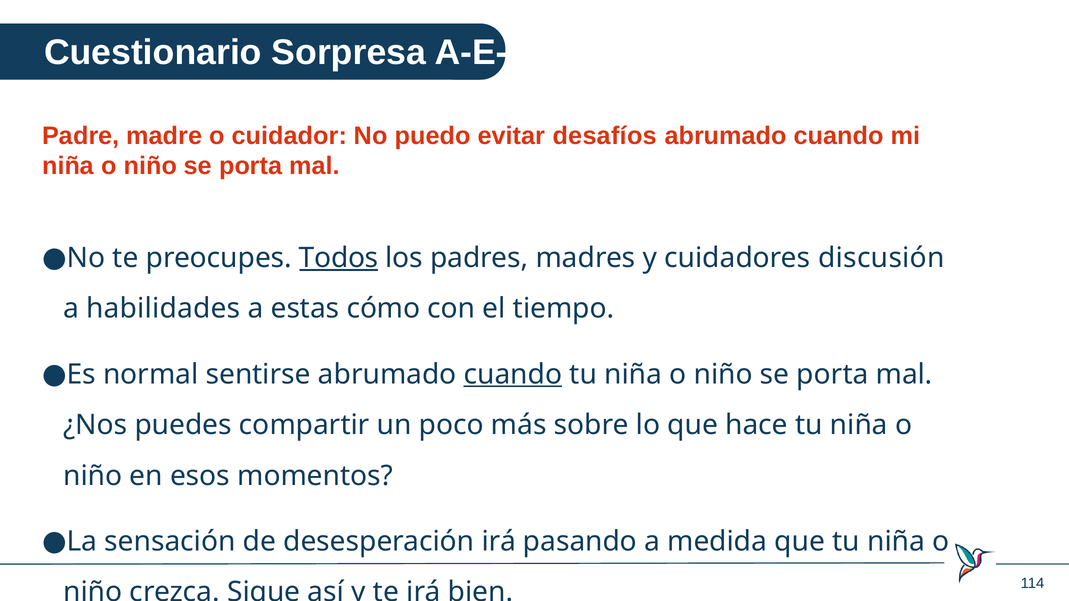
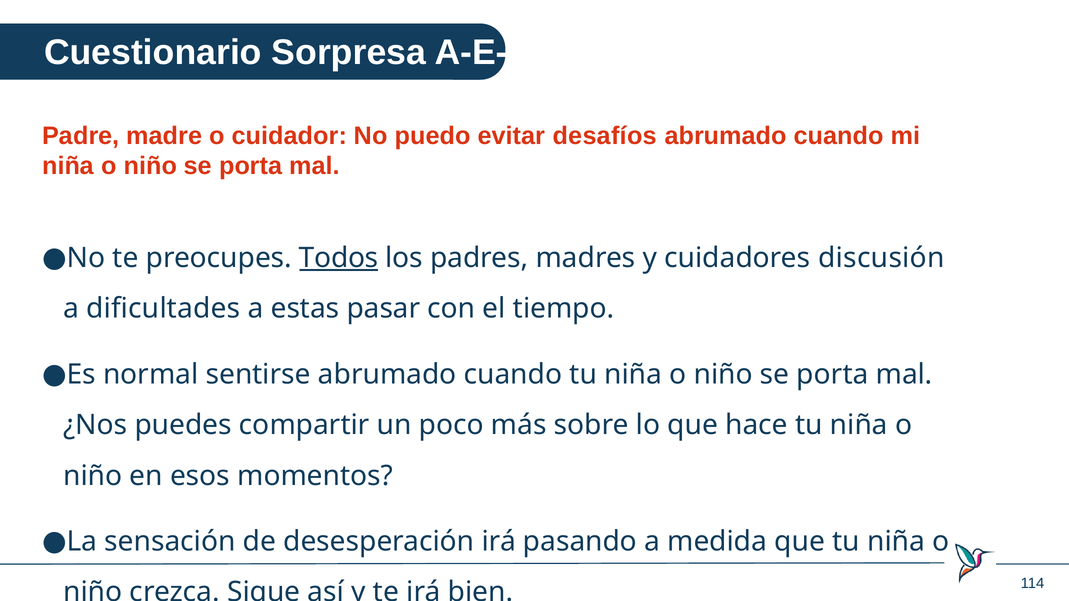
habilidades: habilidades -> dificultades
cómo: cómo -> pasar
cuando at (513, 374) underline: present -> none
